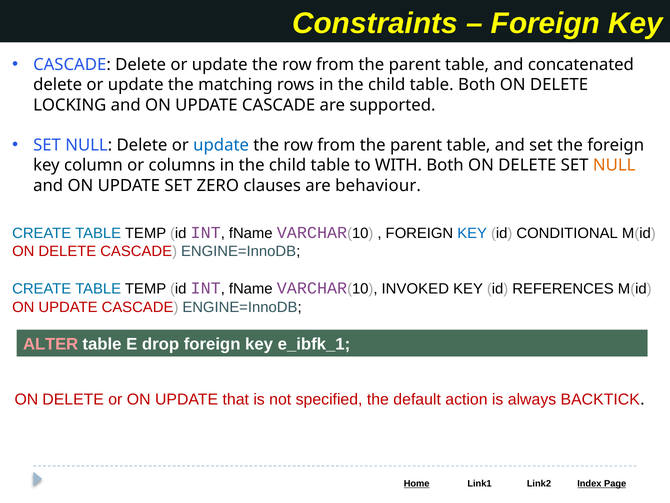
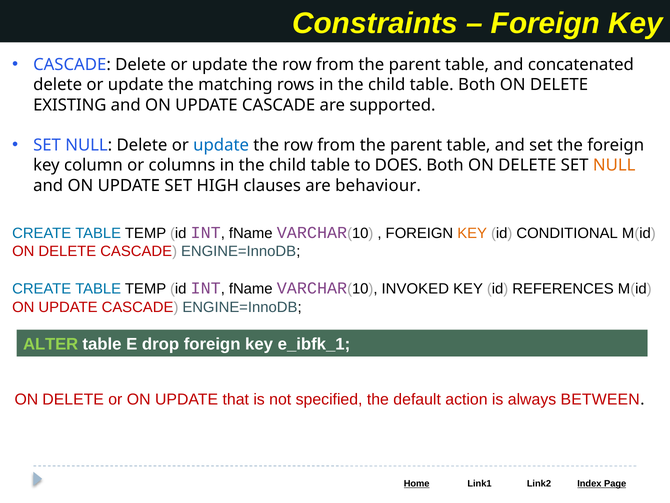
LOCKING: LOCKING -> EXISTING
WITH: WITH -> DOES
ZERO: ZERO -> HIGH
KEY at (472, 233) colour: blue -> orange
ALTER colour: pink -> light green
BACKTICK: BACKTICK -> BETWEEN
